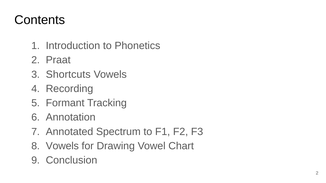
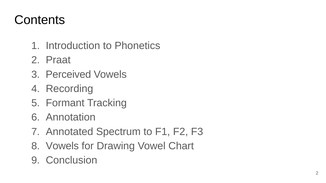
Shortcuts: Shortcuts -> Perceived
